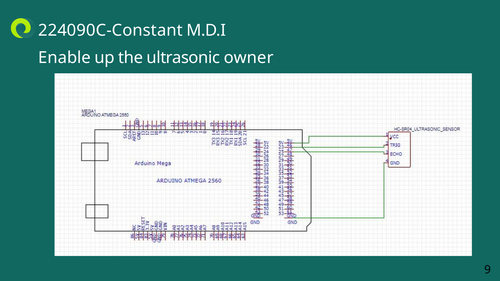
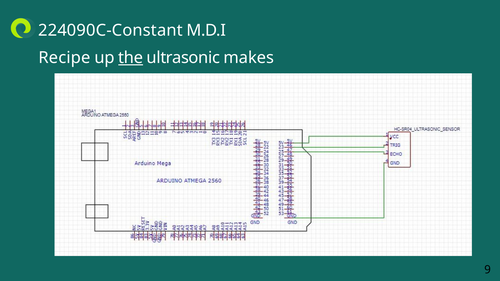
Enable: Enable -> Recipe
the underline: none -> present
owner: owner -> makes
